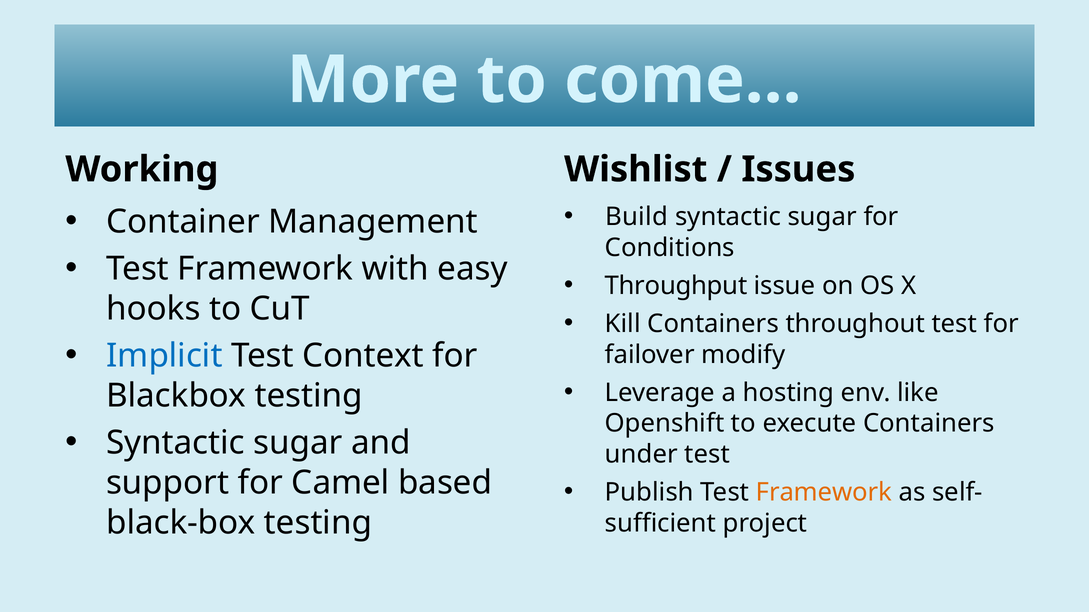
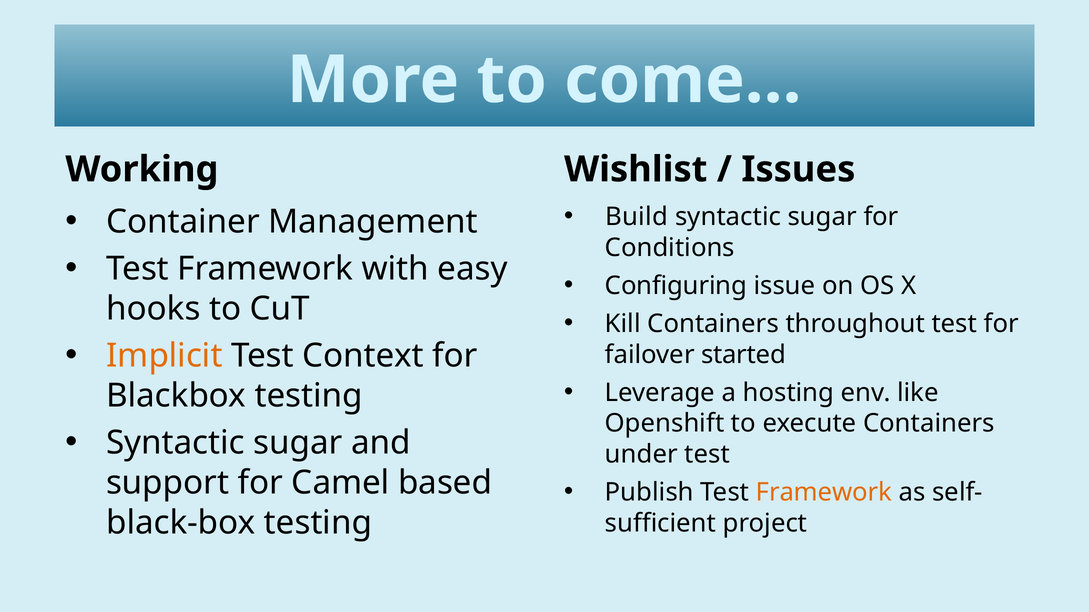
Throughput: Throughput -> Configuring
Implicit colour: blue -> orange
modify: modify -> started
